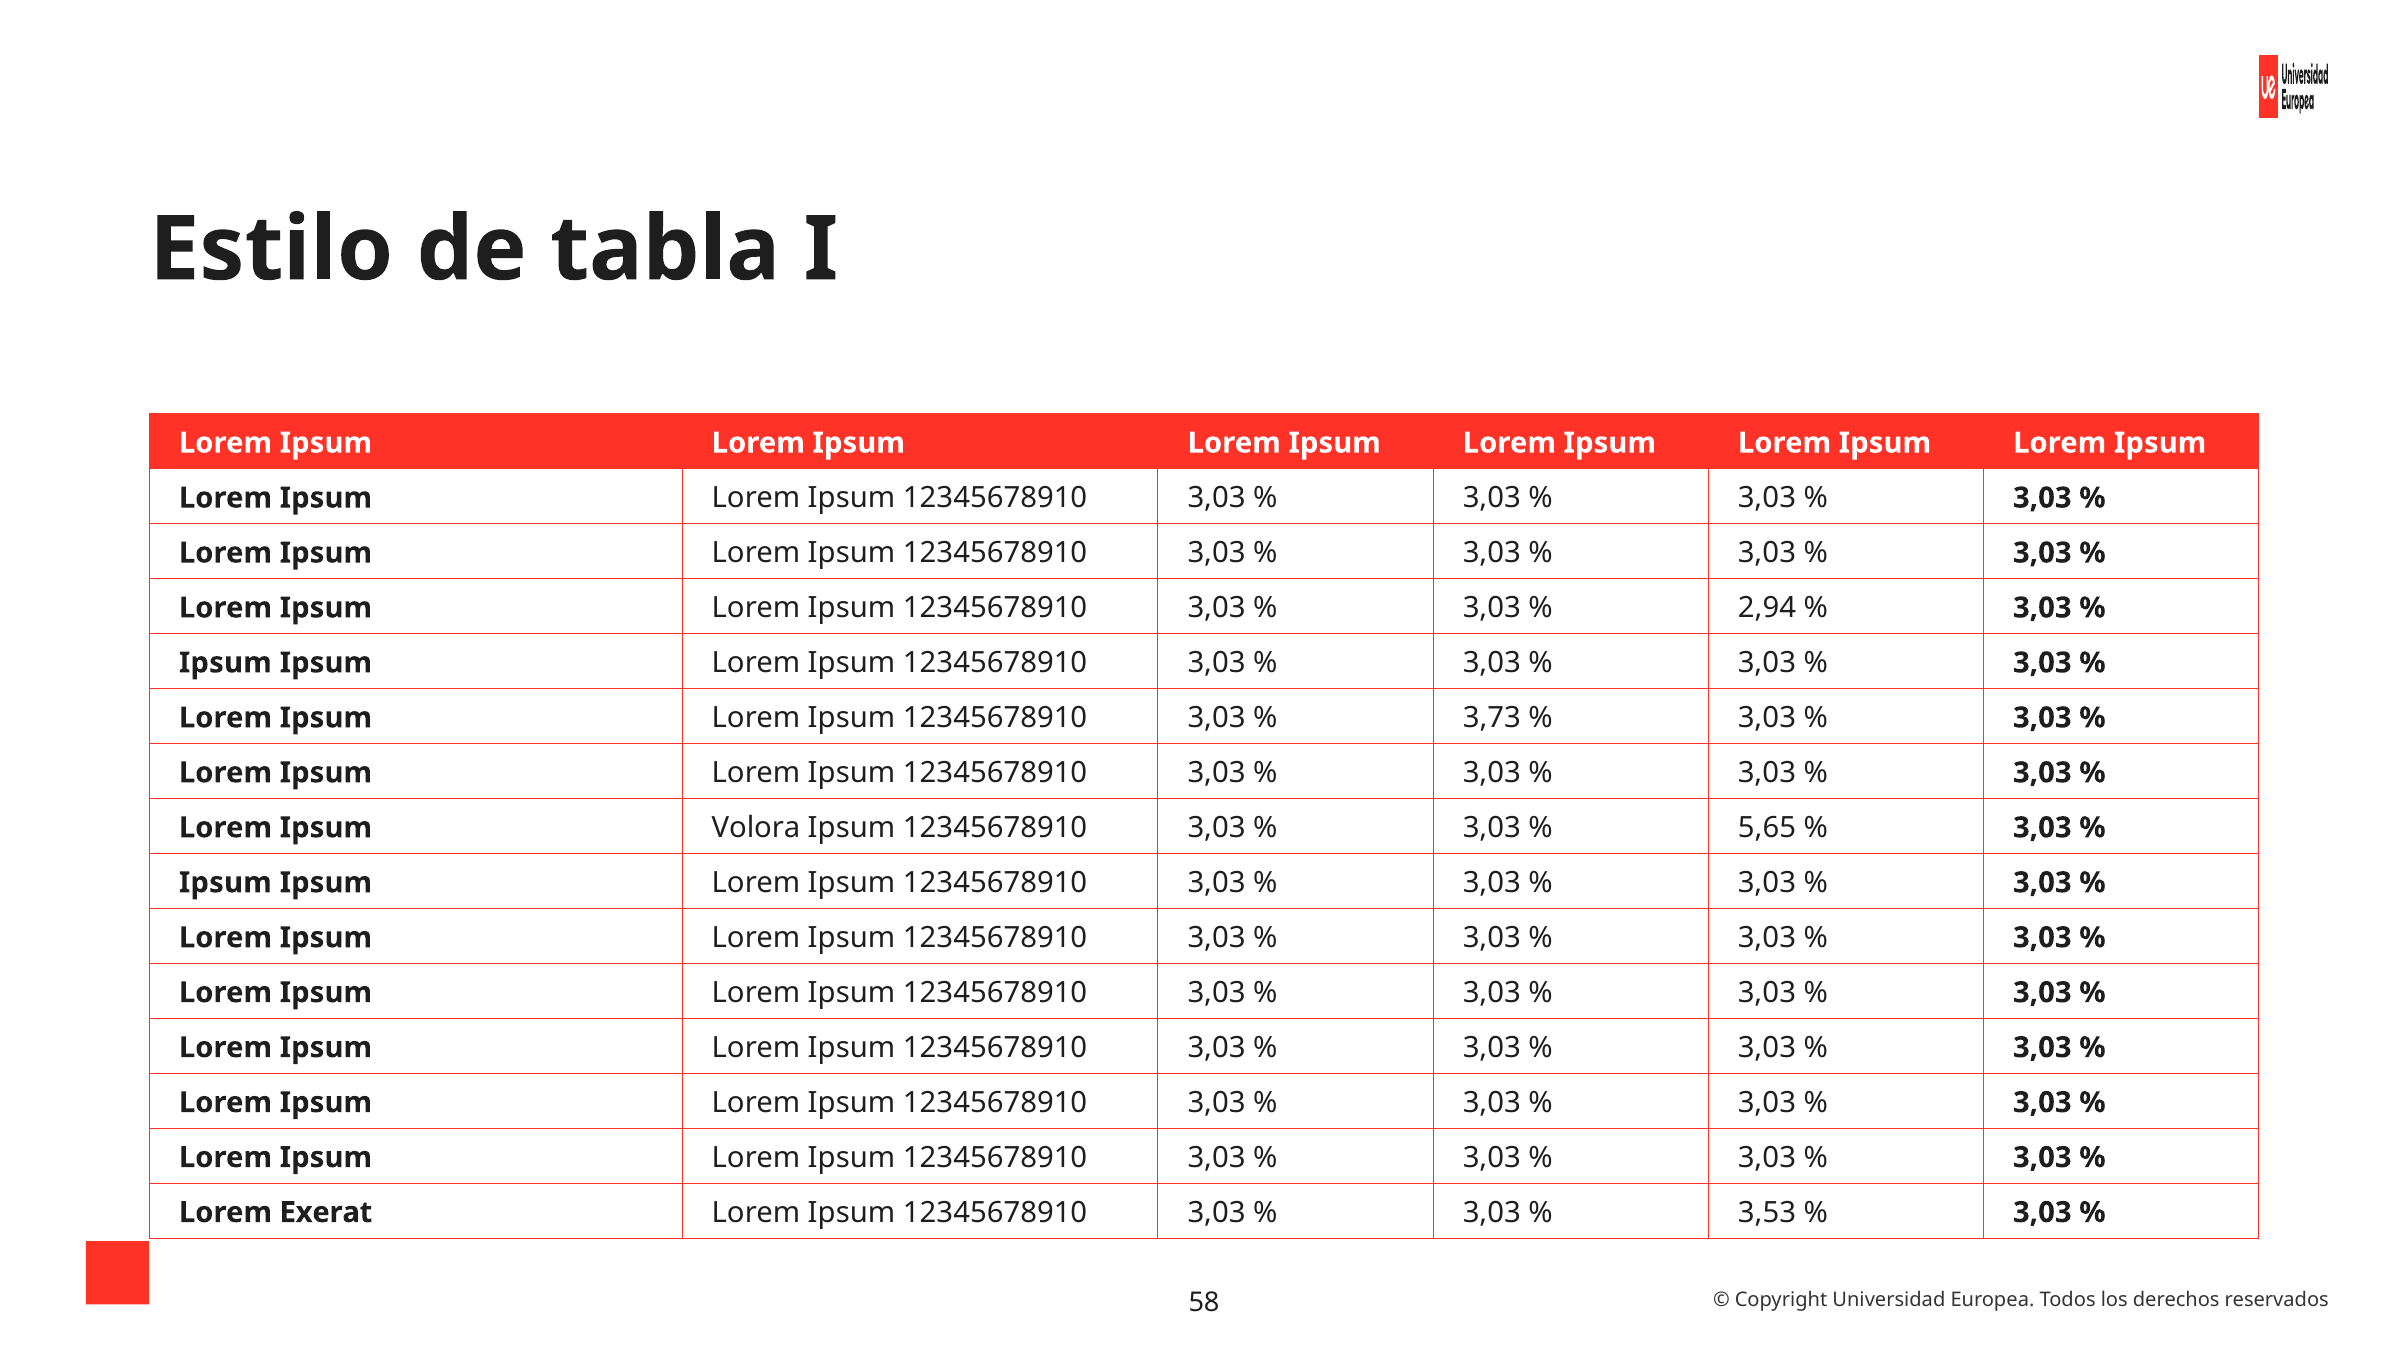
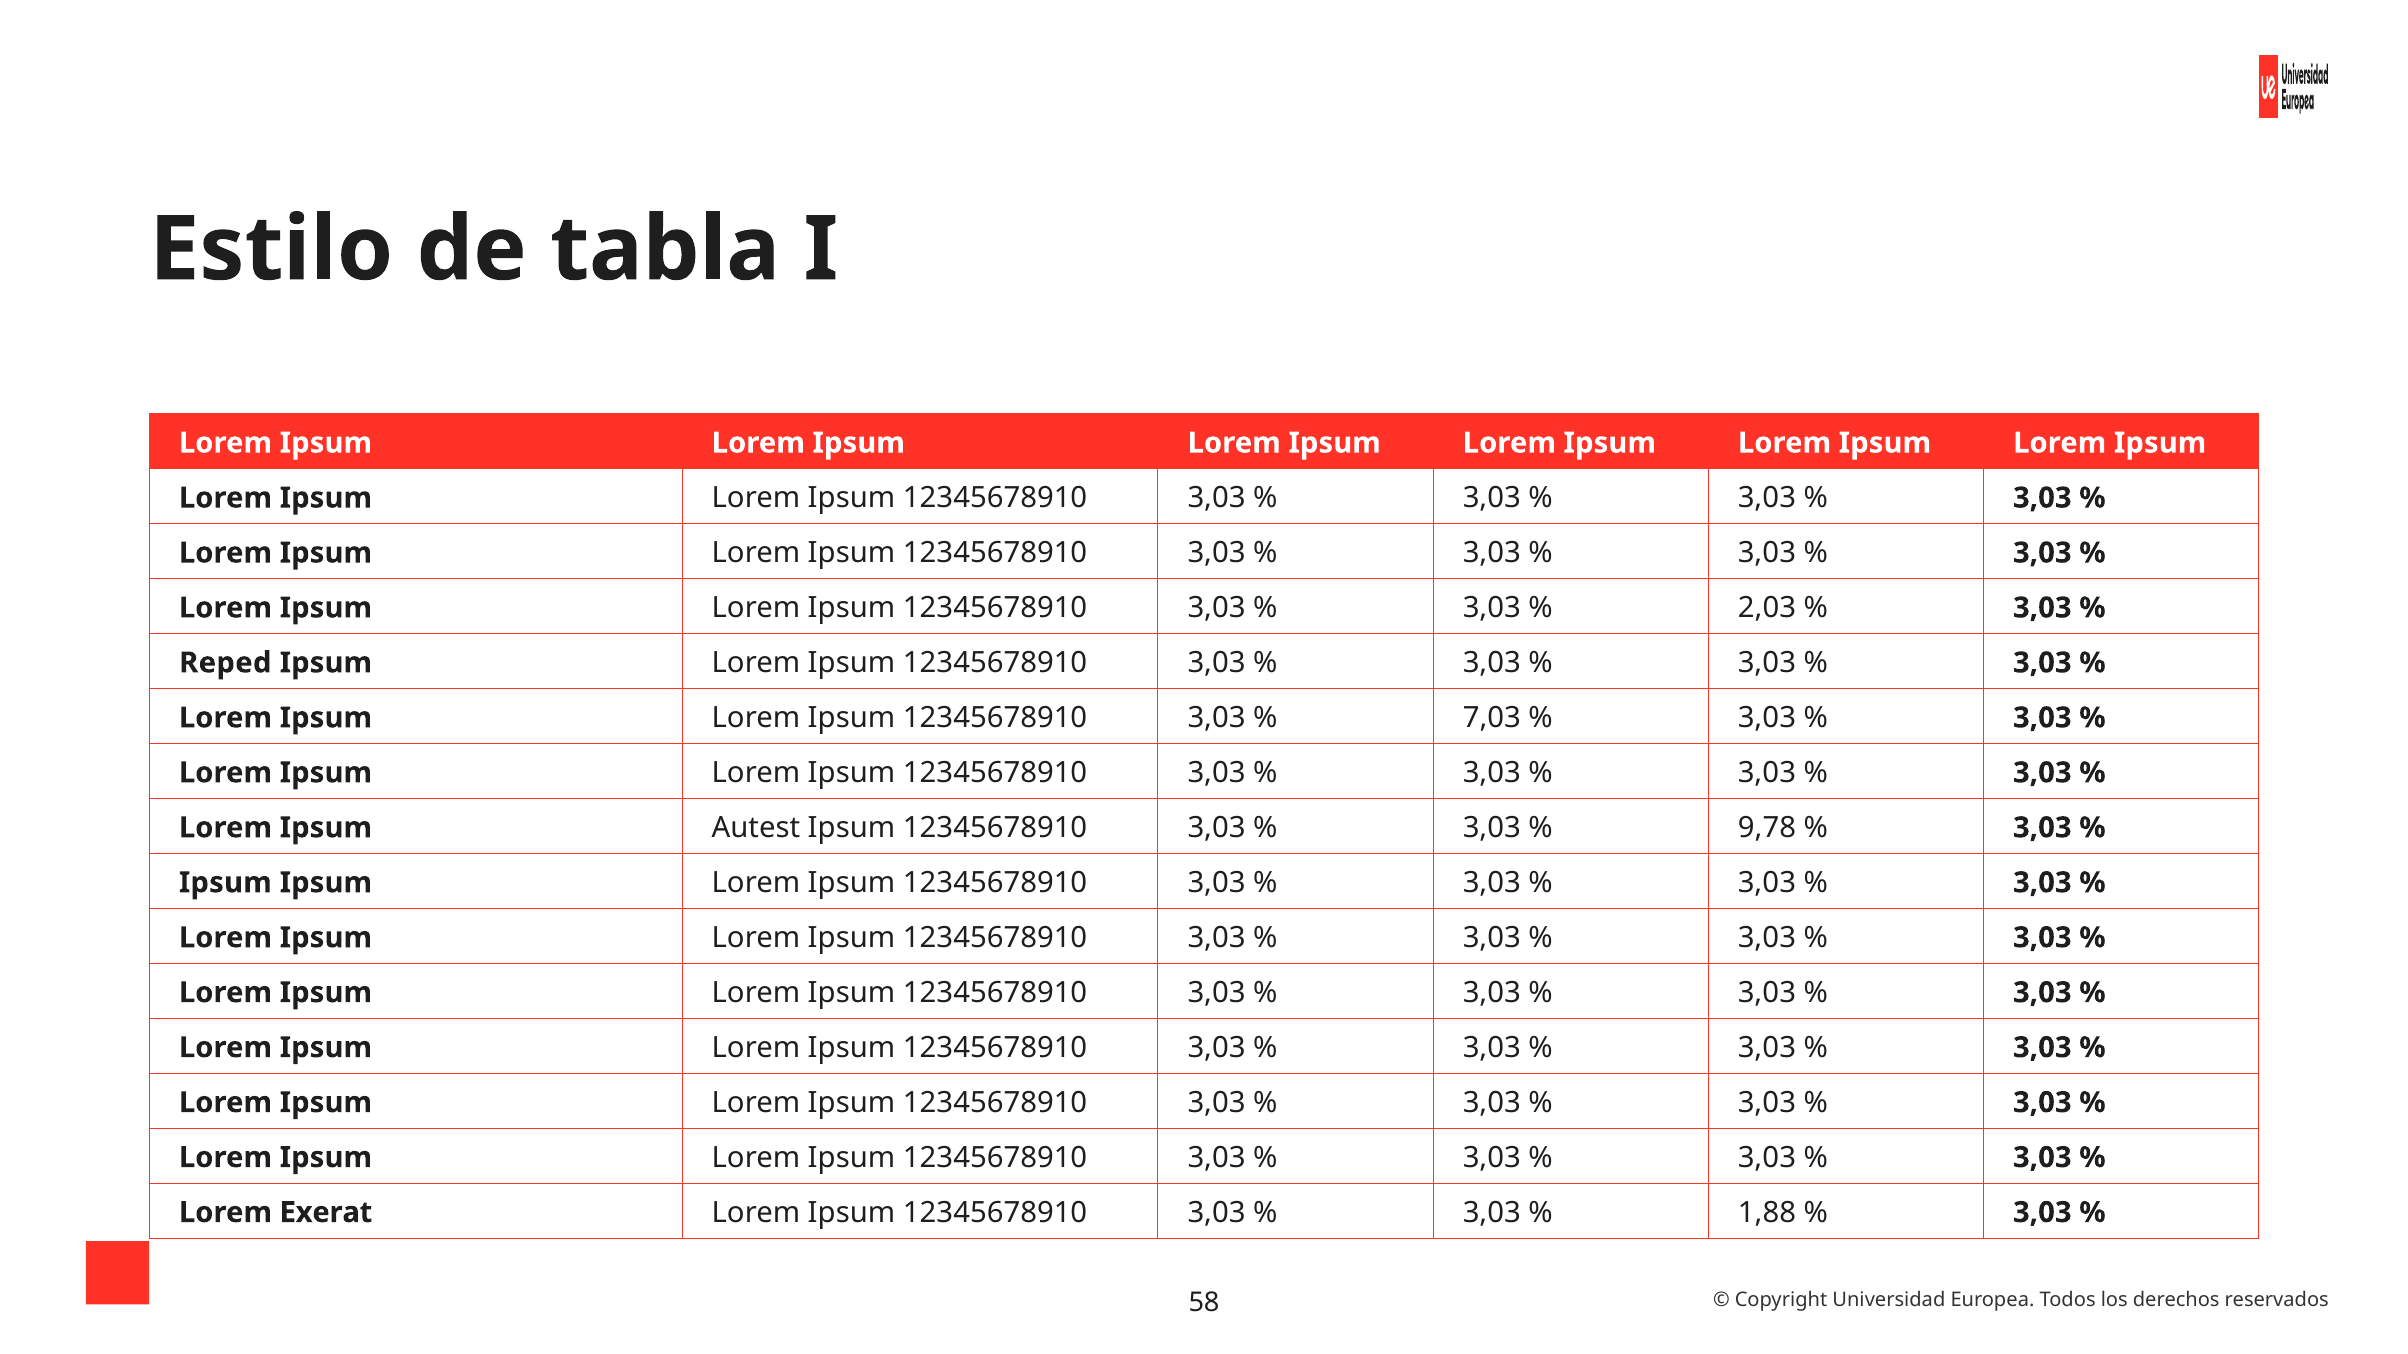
2,94: 2,94 -> 2,03
Ipsum at (225, 663): Ipsum -> Reped
3,73: 3,73 -> 7,03
Volora: Volora -> Autest
5,65: 5,65 -> 9,78
3,53: 3,53 -> 1,88
